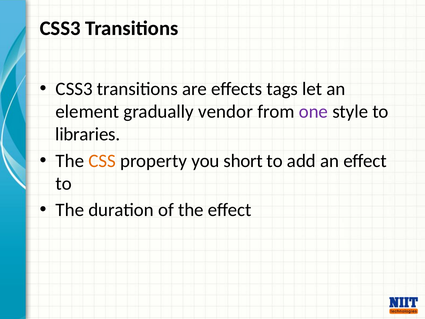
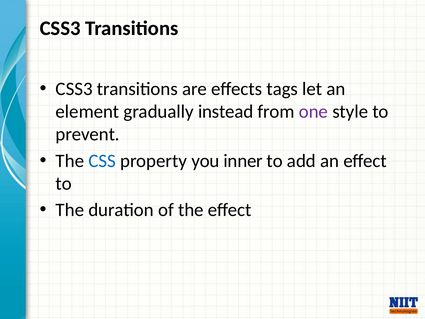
vendor: vendor -> instead
libraries: libraries -> prevent
CSS colour: orange -> blue
short: short -> inner
